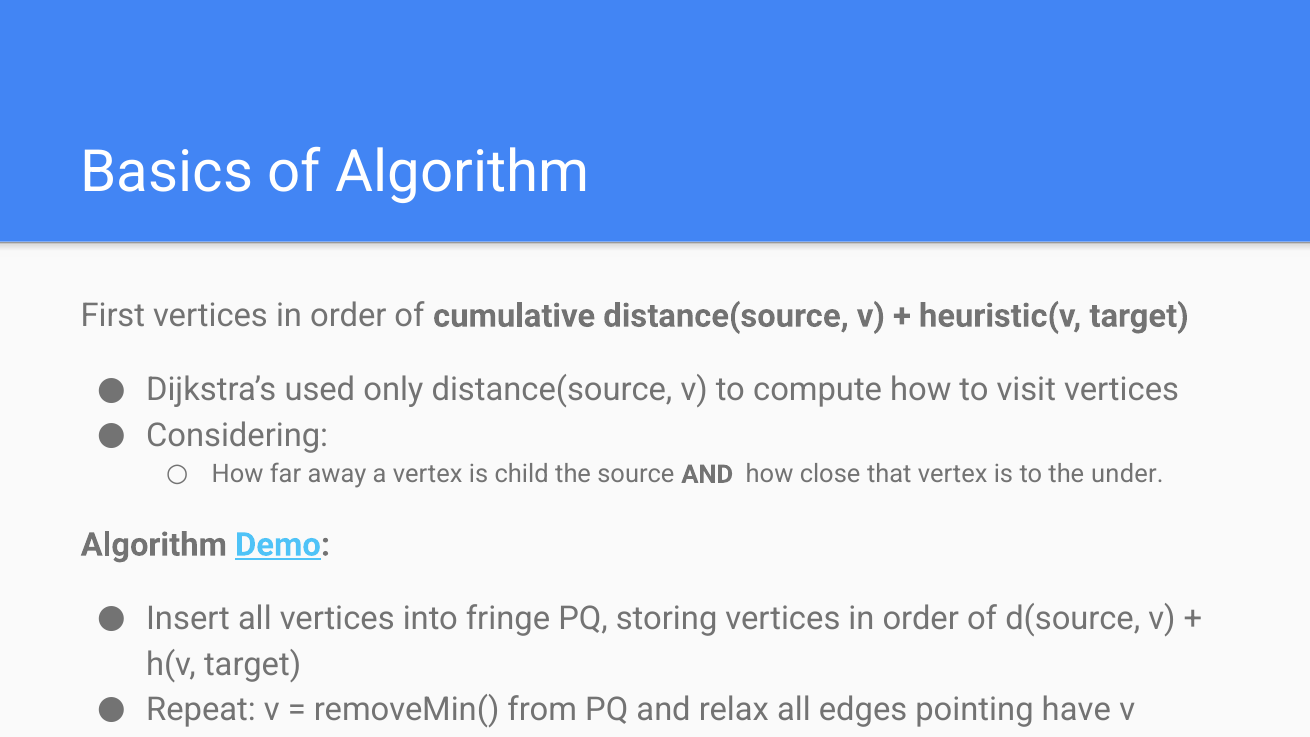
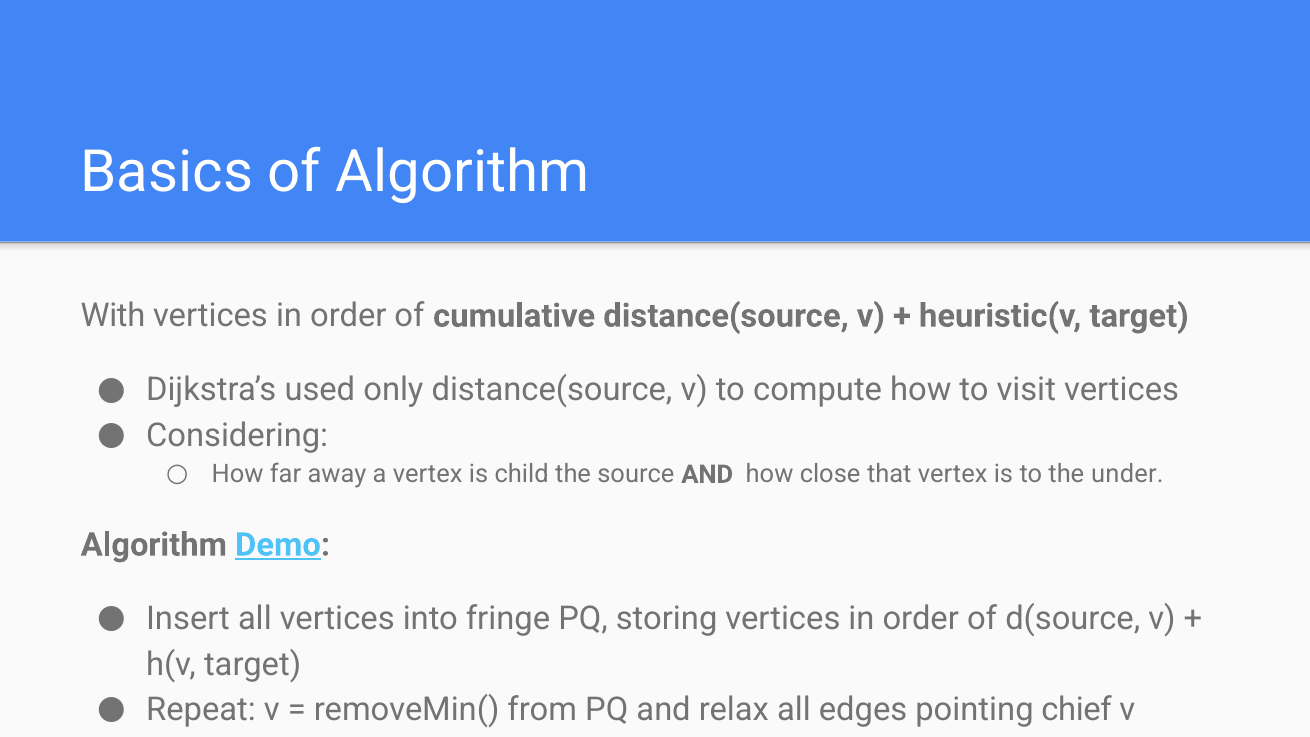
First: First -> With
have: have -> chief
